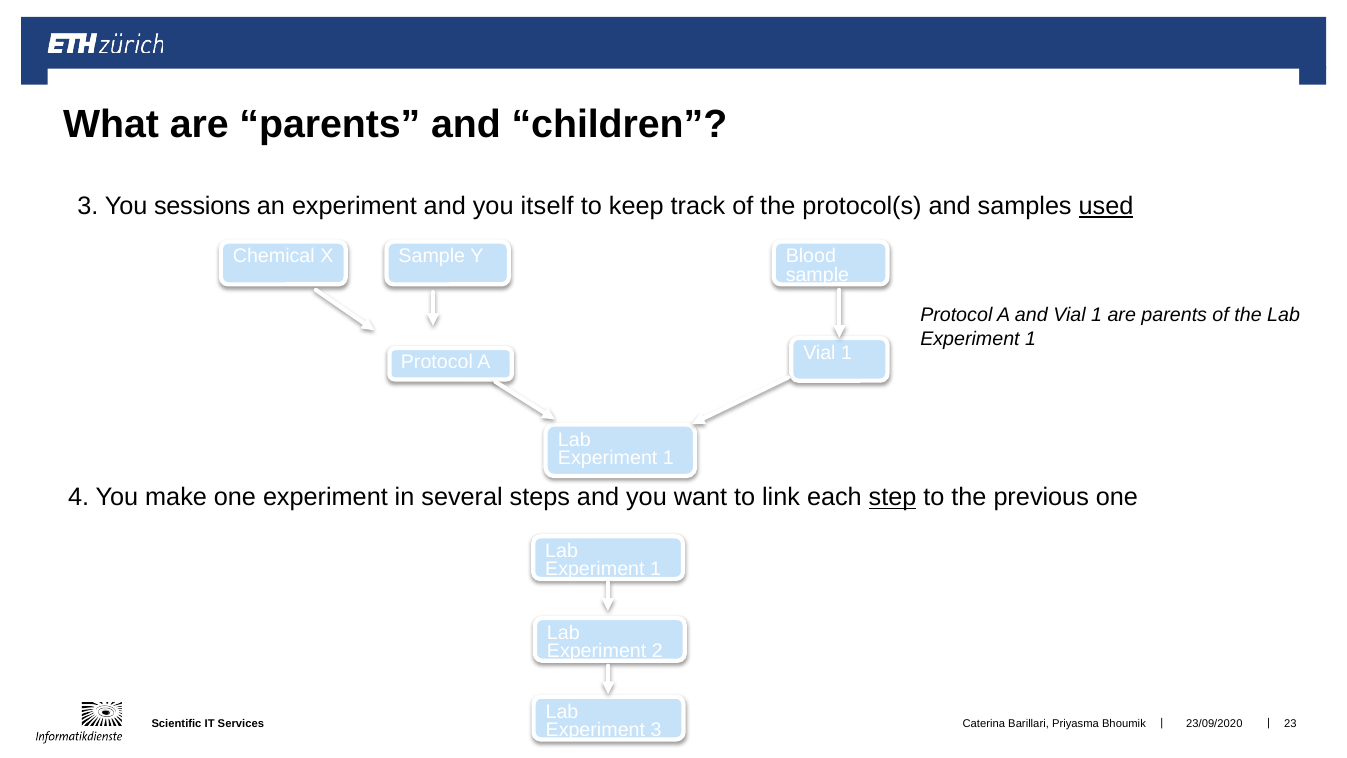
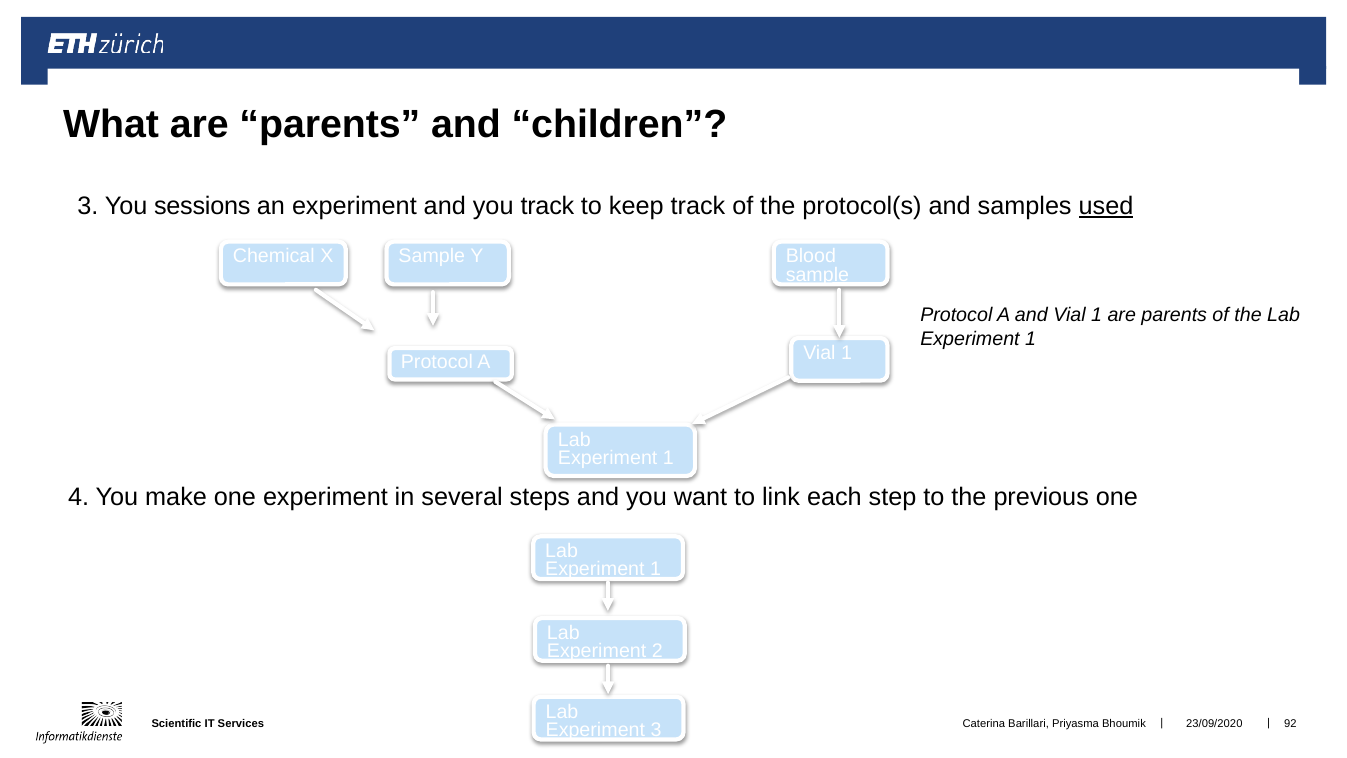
you itself: itself -> track
step underline: present -> none
23: 23 -> 92
